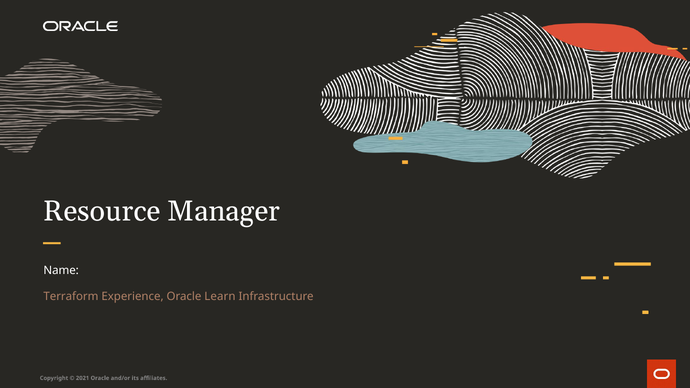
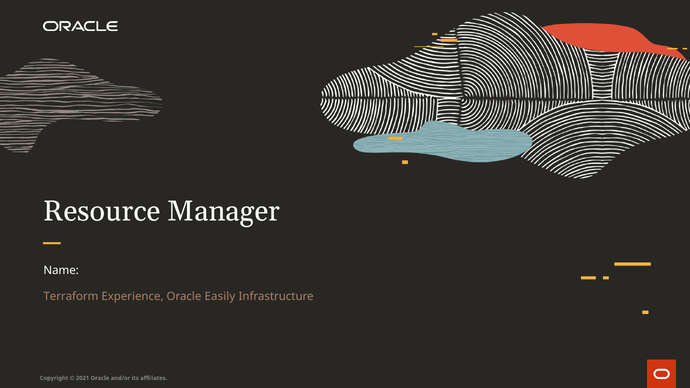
Learn: Learn -> Easily
